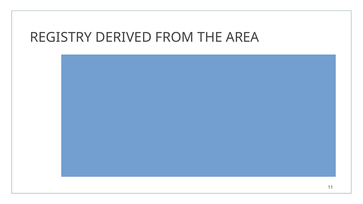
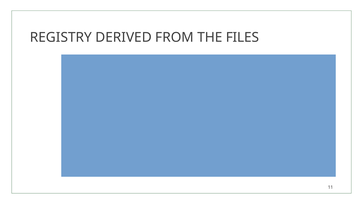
AREA: AREA -> FILES
